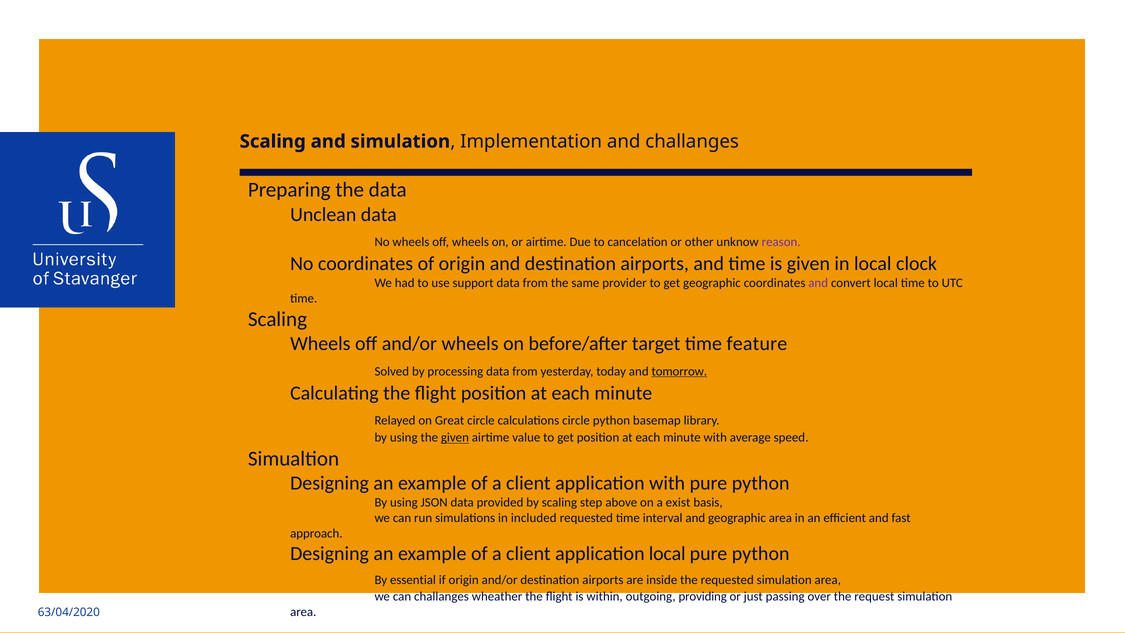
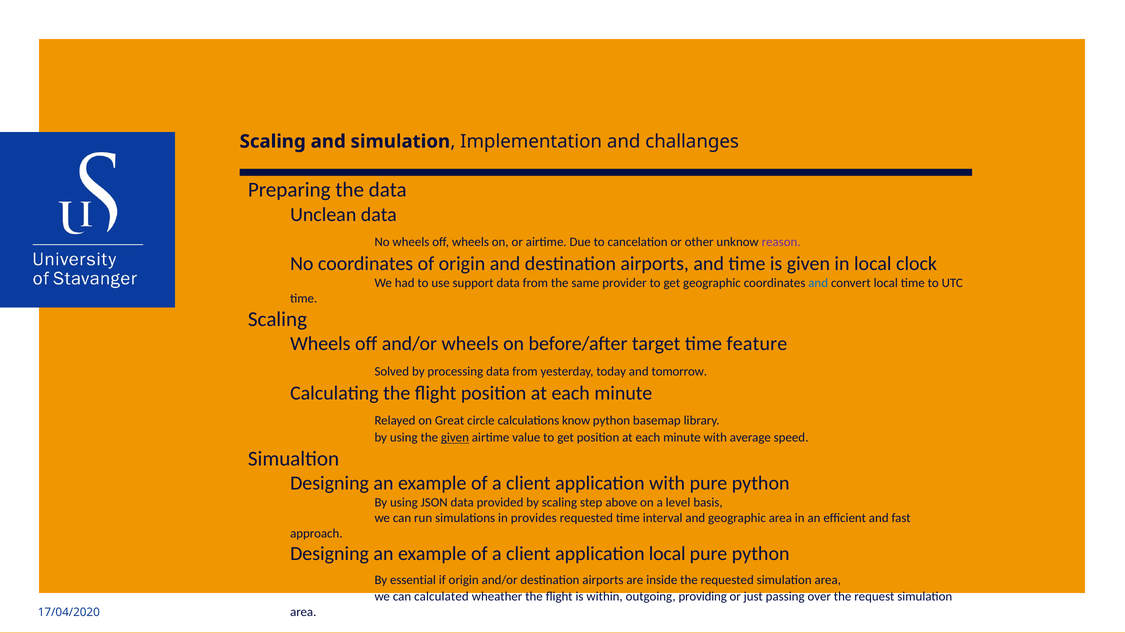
and at (818, 283) colour: purple -> blue
tomorrow underline: present -> none
calculations circle: circle -> know
exist: exist -> level
included: included -> provides
can challanges: challanges -> calculated
63/04/2020: 63/04/2020 -> 17/04/2020
